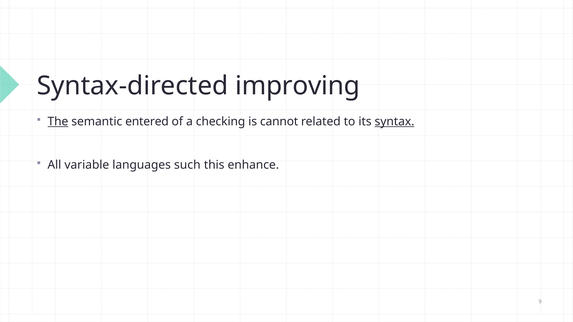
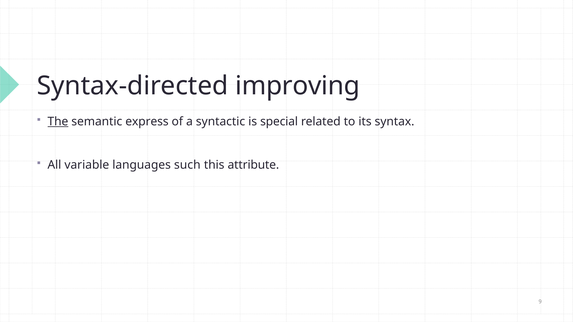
entered: entered -> express
checking: checking -> syntactic
cannot: cannot -> special
syntax underline: present -> none
enhance: enhance -> attribute
